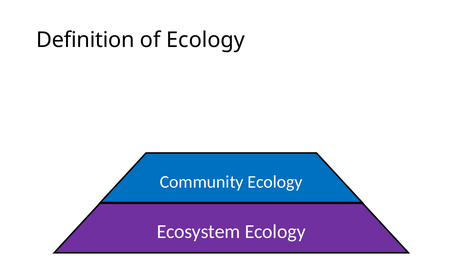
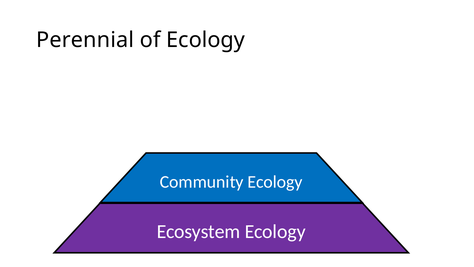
Definition: Definition -> Perennial
